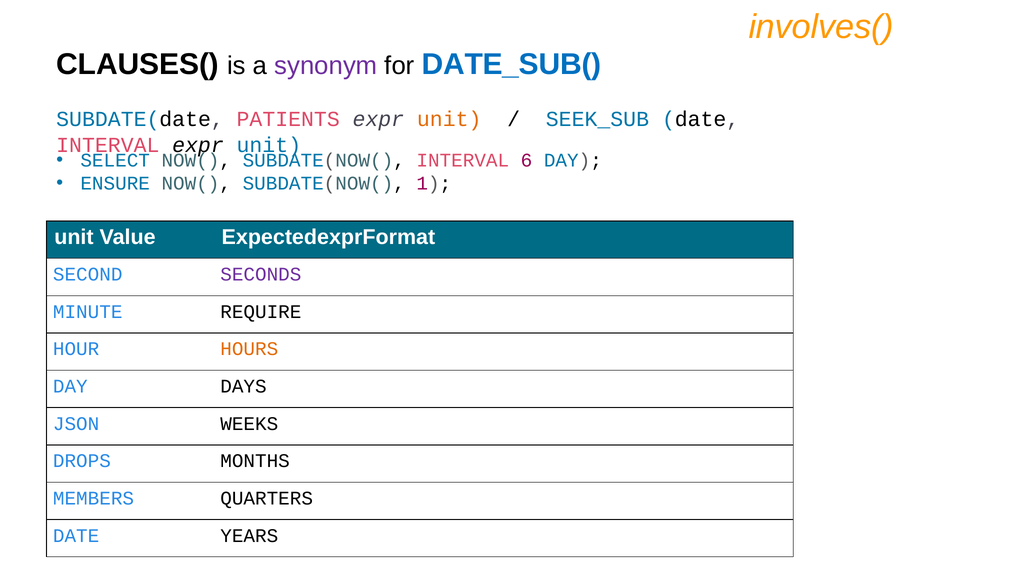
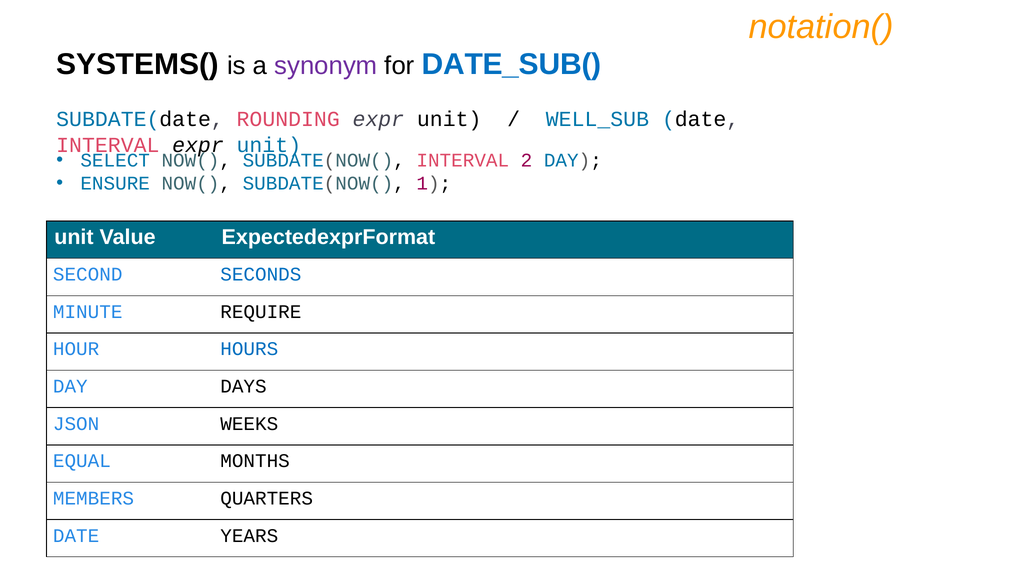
involves(: involves( -> notation(
CLAUSES(: CLAUSES( -> SYSTEMS(
PATIENTS: PATIENTS -> ROUNDING
unit at (449, 119) colour: orange -> black
SEEK_SUB: SEEK_SUB -> WELL_SUB
6: 6 -> 2
SECONDS colour: purple -> blue
HOURS colour: orange -> blue
DROPS: DROPS -> EQUAL
